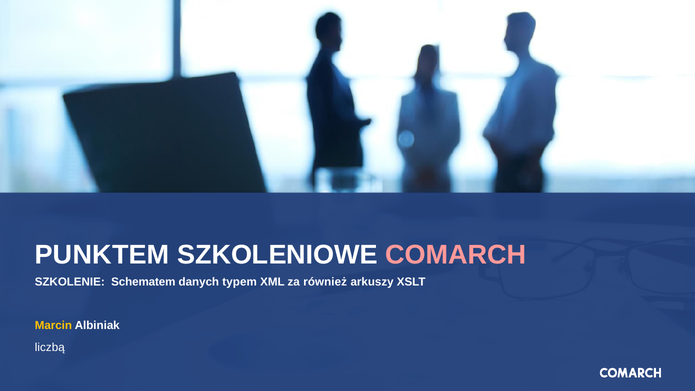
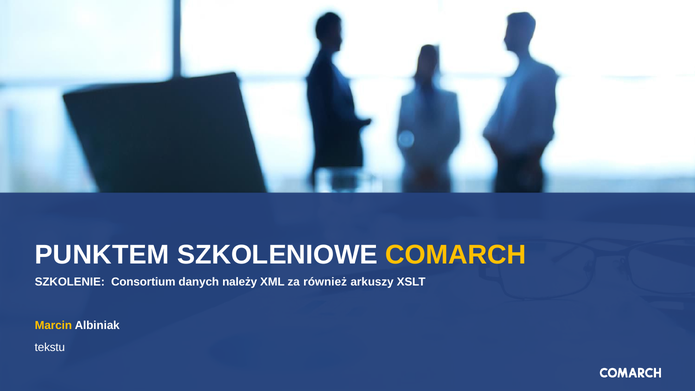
COMARCH colour: pink -> yellow
Schematem: Schematem -> Consortium
typem: typem -> należy
liczbą: liczbą -> tekstu
